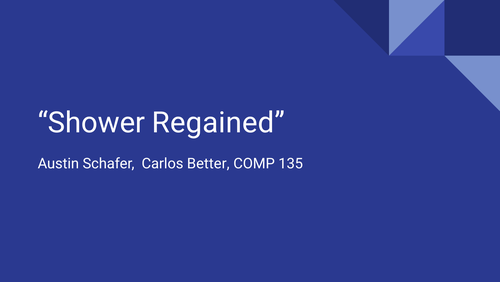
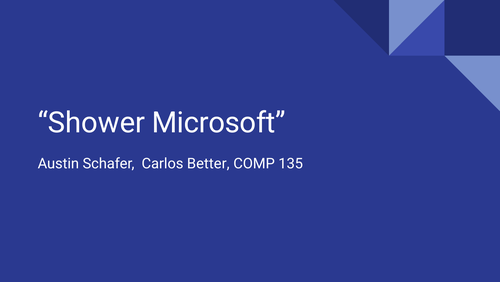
Regained: Regained -> Microsoft
